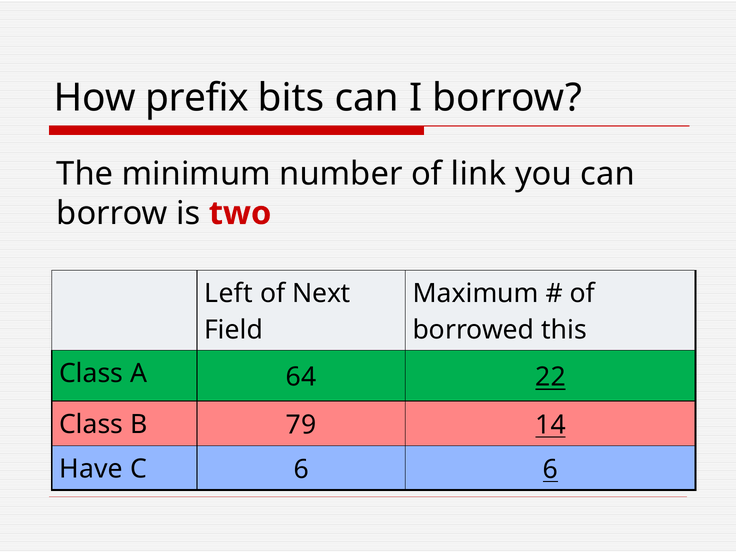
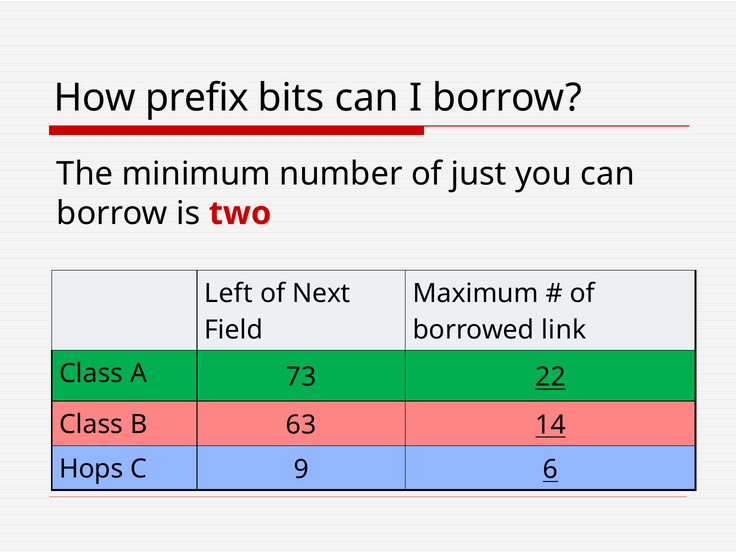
link: link -> just
this: this -> link
64: 64 -> 73
79: 79 -> 63
Have: Have -> Hops
C 6: 6 -> 9
